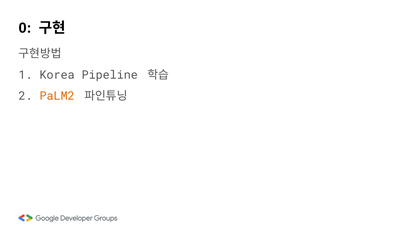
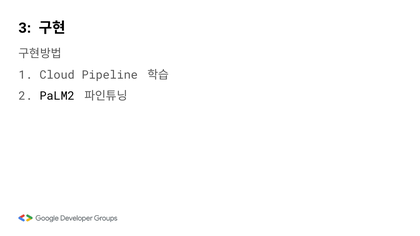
0: 0 -> 3
Korea: Korea -> Cloud
PaLM2 colour: orange -> black
